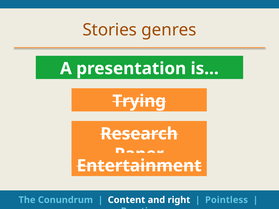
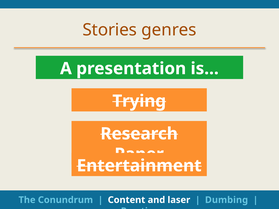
right: right -> laser
Pointless: Pointless -> Dumbing
